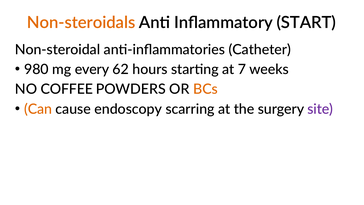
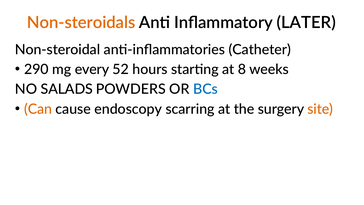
START: START -> LATER
980: 980 -> 290
62: 62 -> 52
7: 7 -> 8
COFFEE: COFFEE -> SALADS
BCs colour: orange -> blue
site colour: purple -> orange
